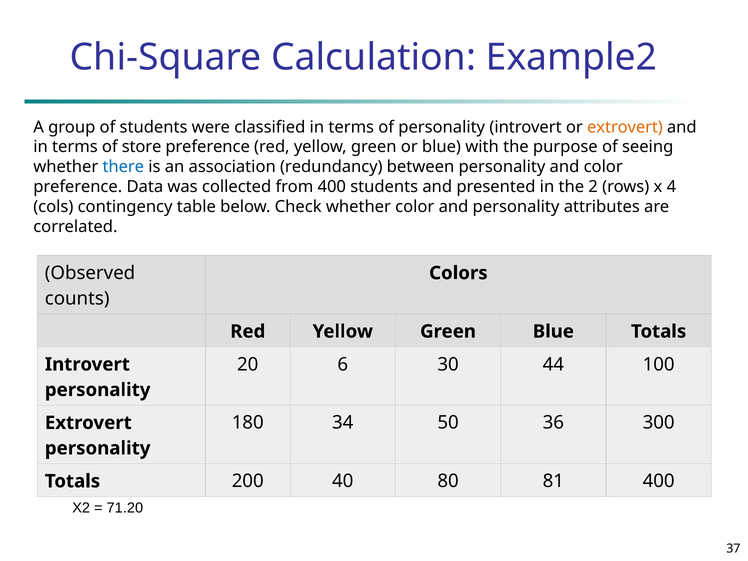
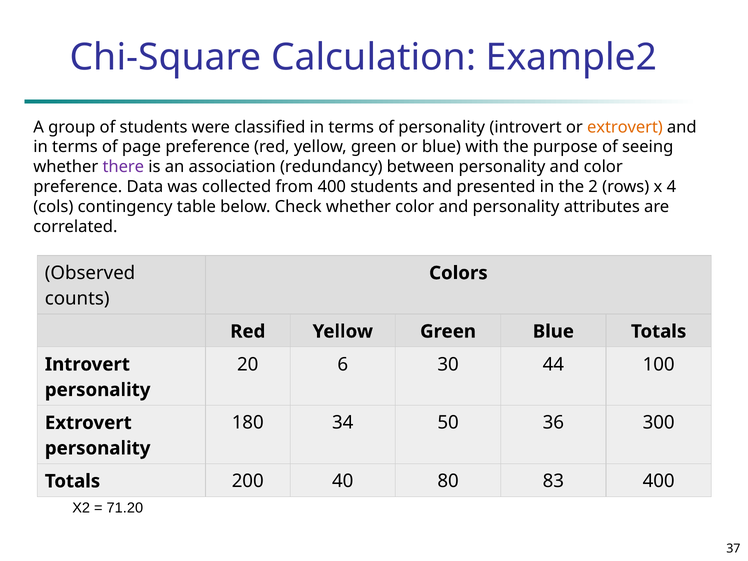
store: store -> page
there colour: blue -> purple
81: 81 -> 83
